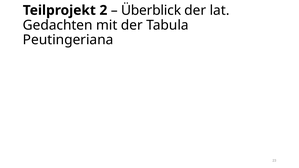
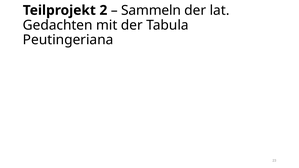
Überblick: Überblick -> Sammeln
